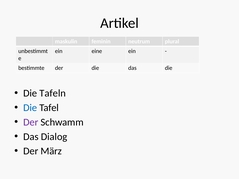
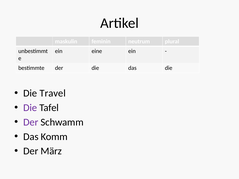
Tafeln: Tafeln -> Travel
Die at (30, 108) colour: blue -> purple
Dialog: Dialog -> Komm
